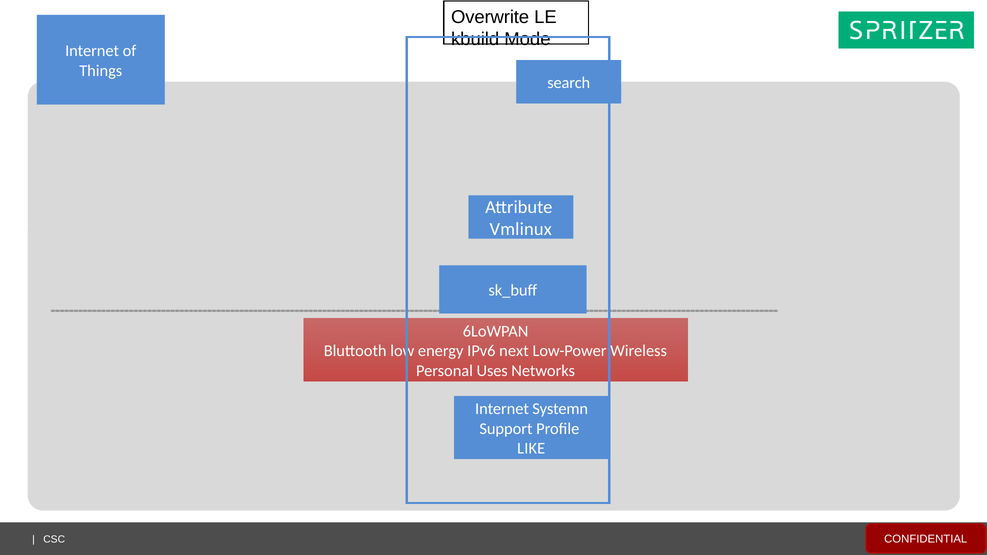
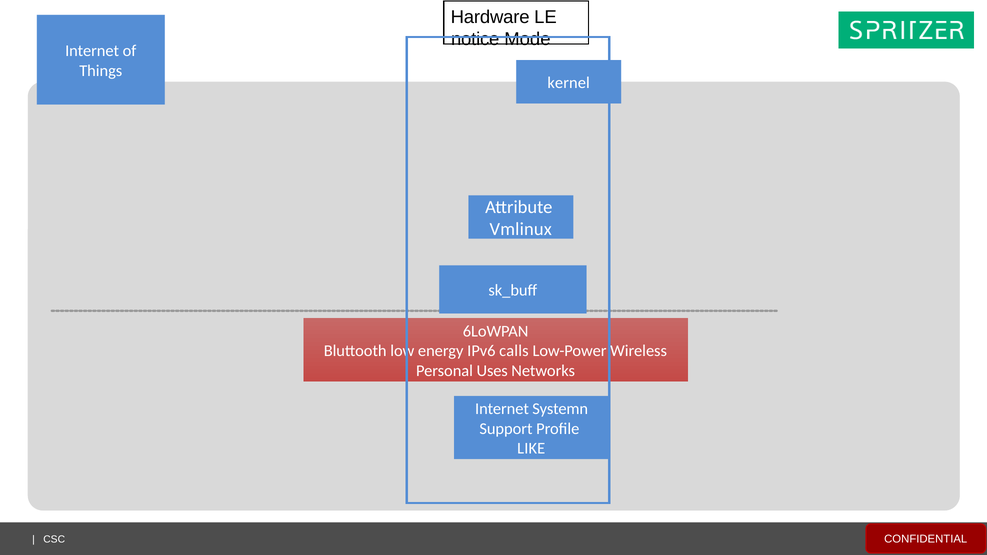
Overwrite: Overwrite -> Hardware
kbuild: kbuild -> notice
search: search -> kernel
next: next -> calls
